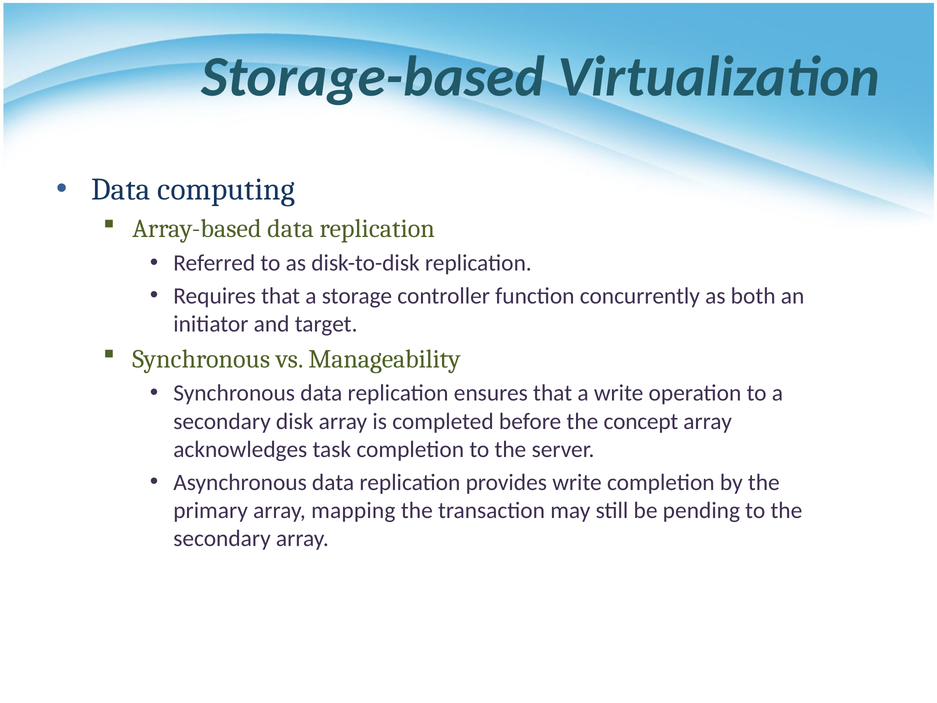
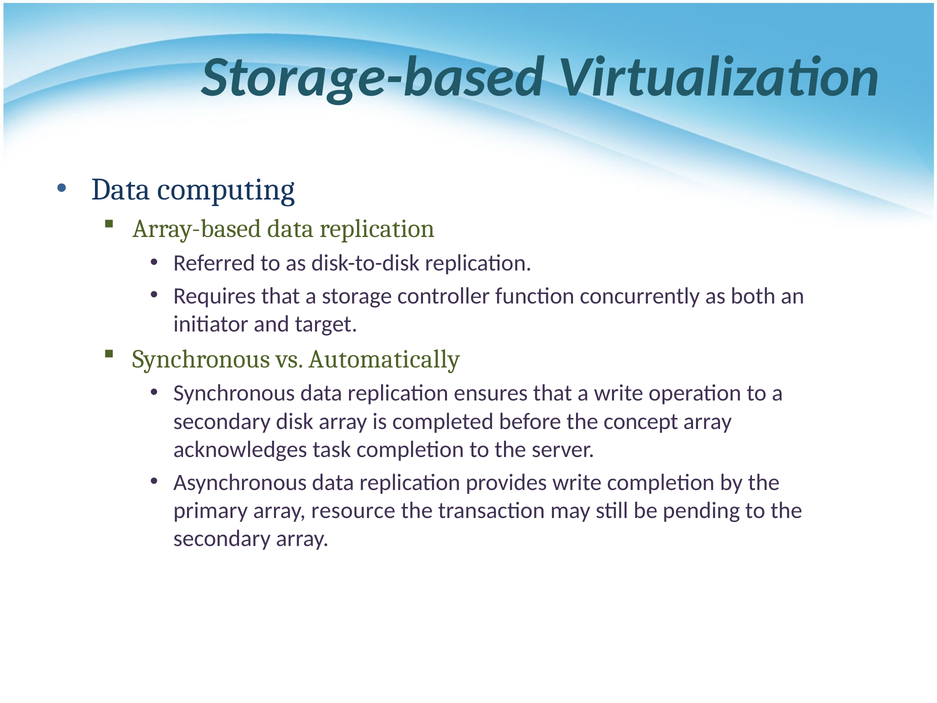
Manageability: Manageability -> Automatically
mapping: mapping -> resource
